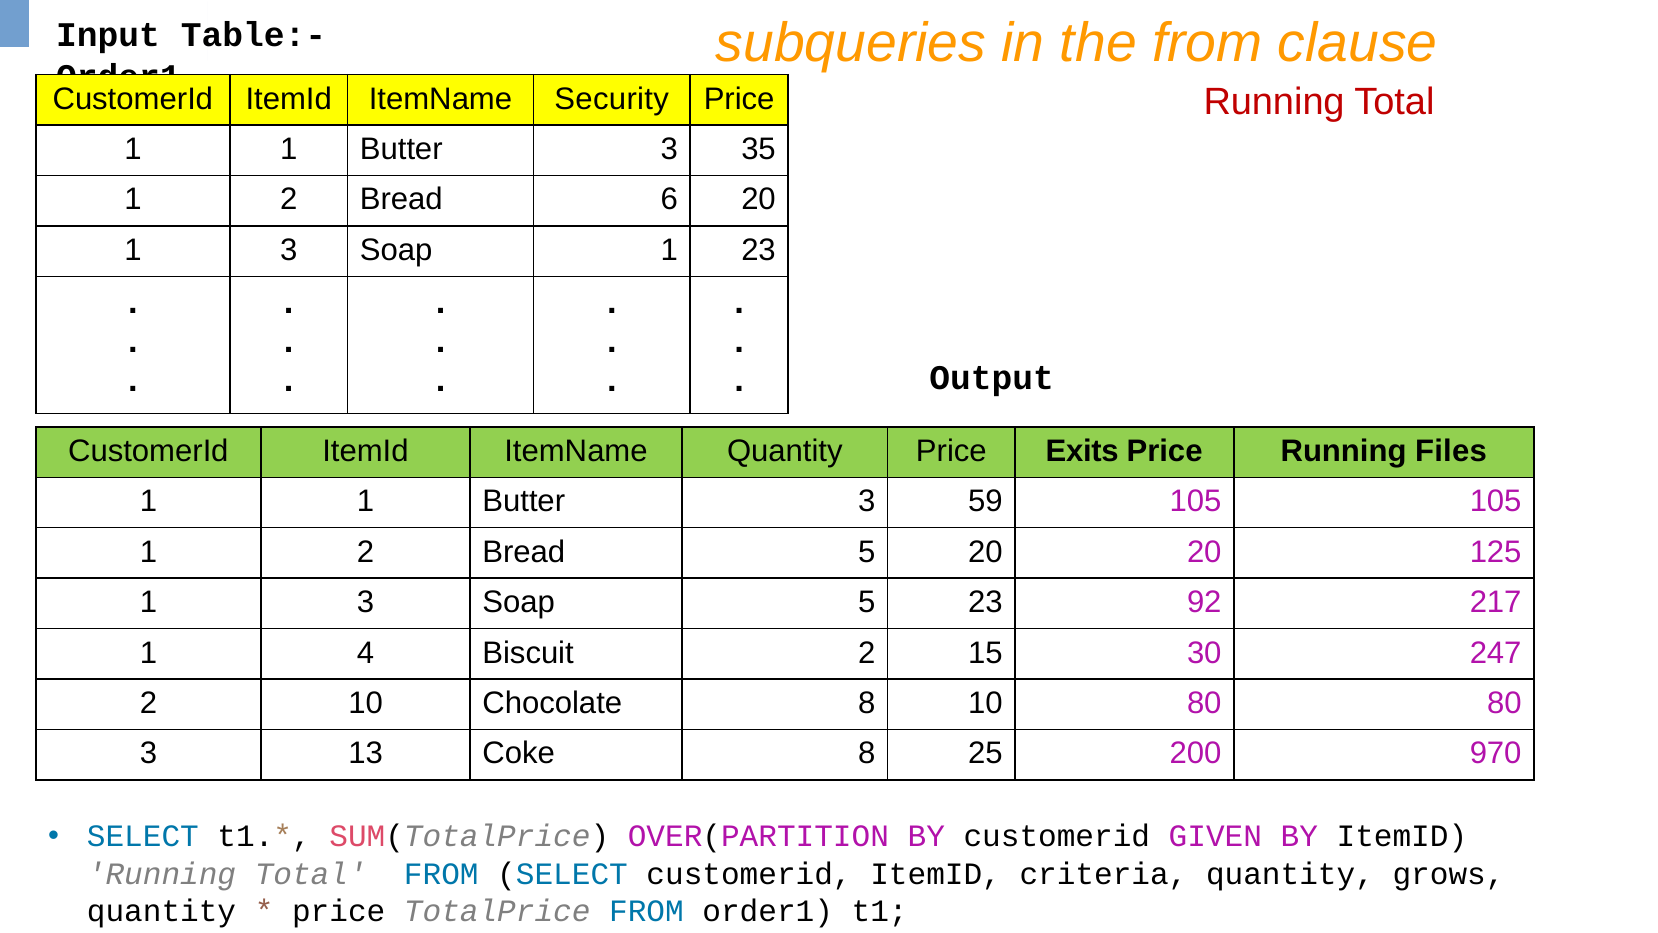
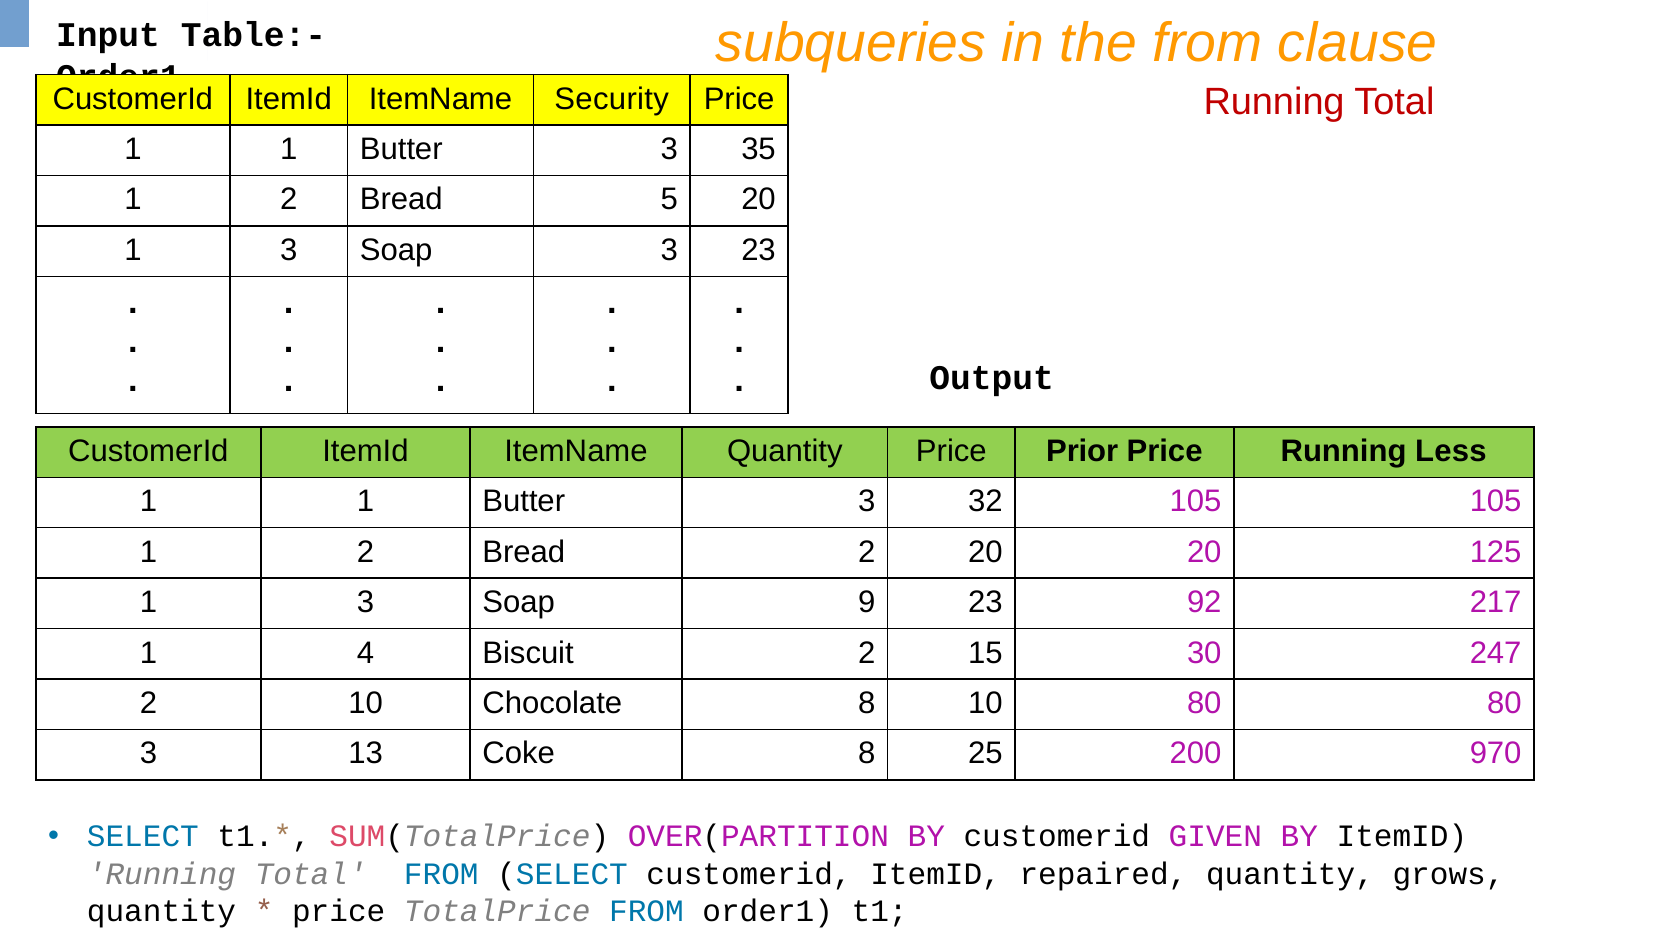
6: 6 -> 5
Soap 1: 1 -> 3
Exits: Exits -> Prior
Files: Files -> Less
59: 59 -> 32
Bread 5: 5 -> 2
Soap 5: 5 -> 9
criteria: criteria -> repaired
